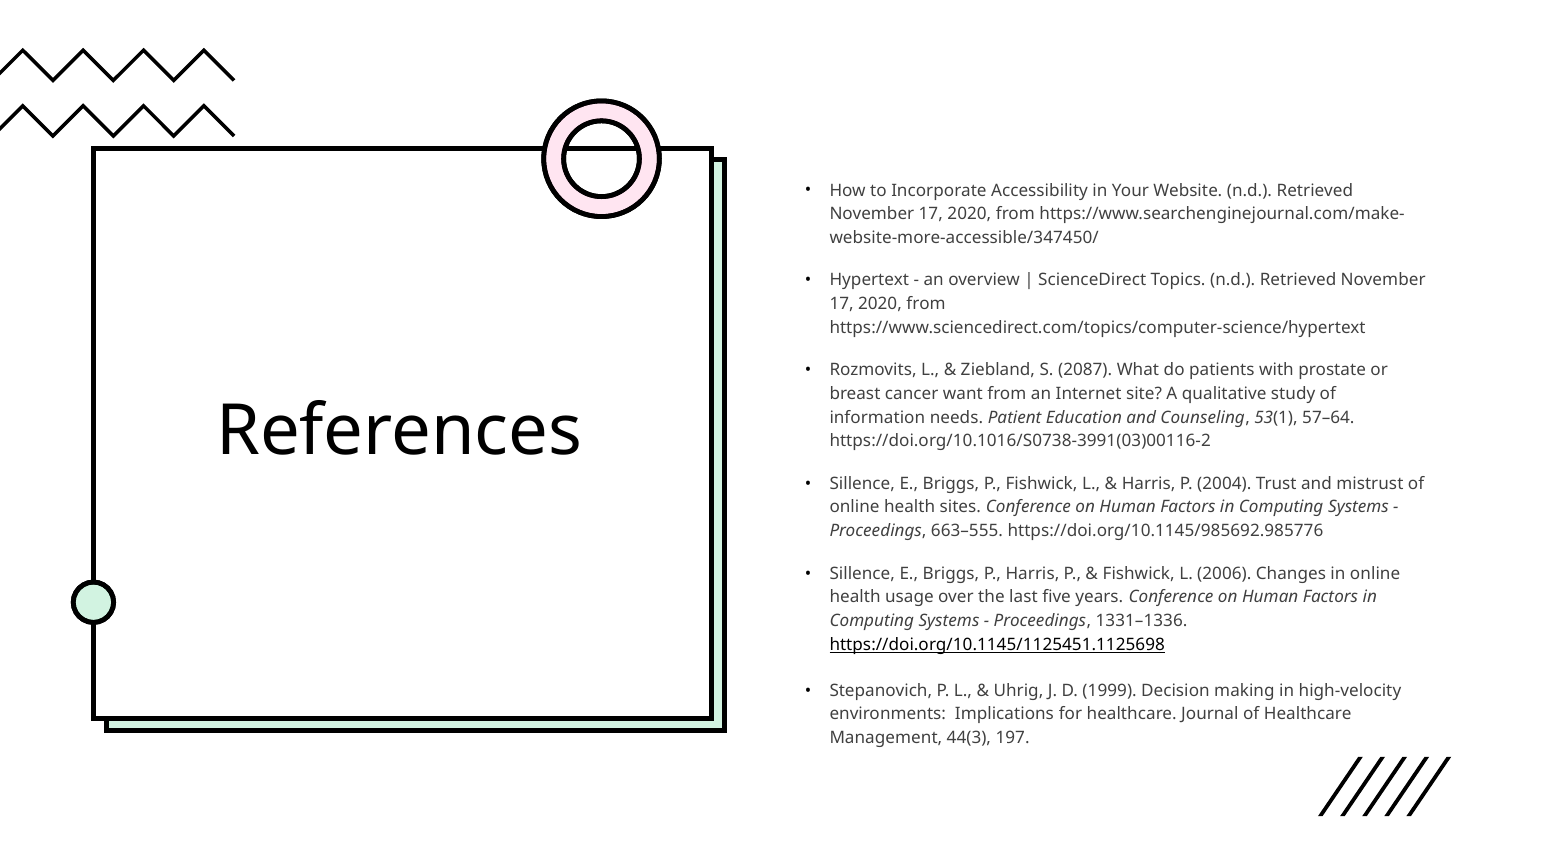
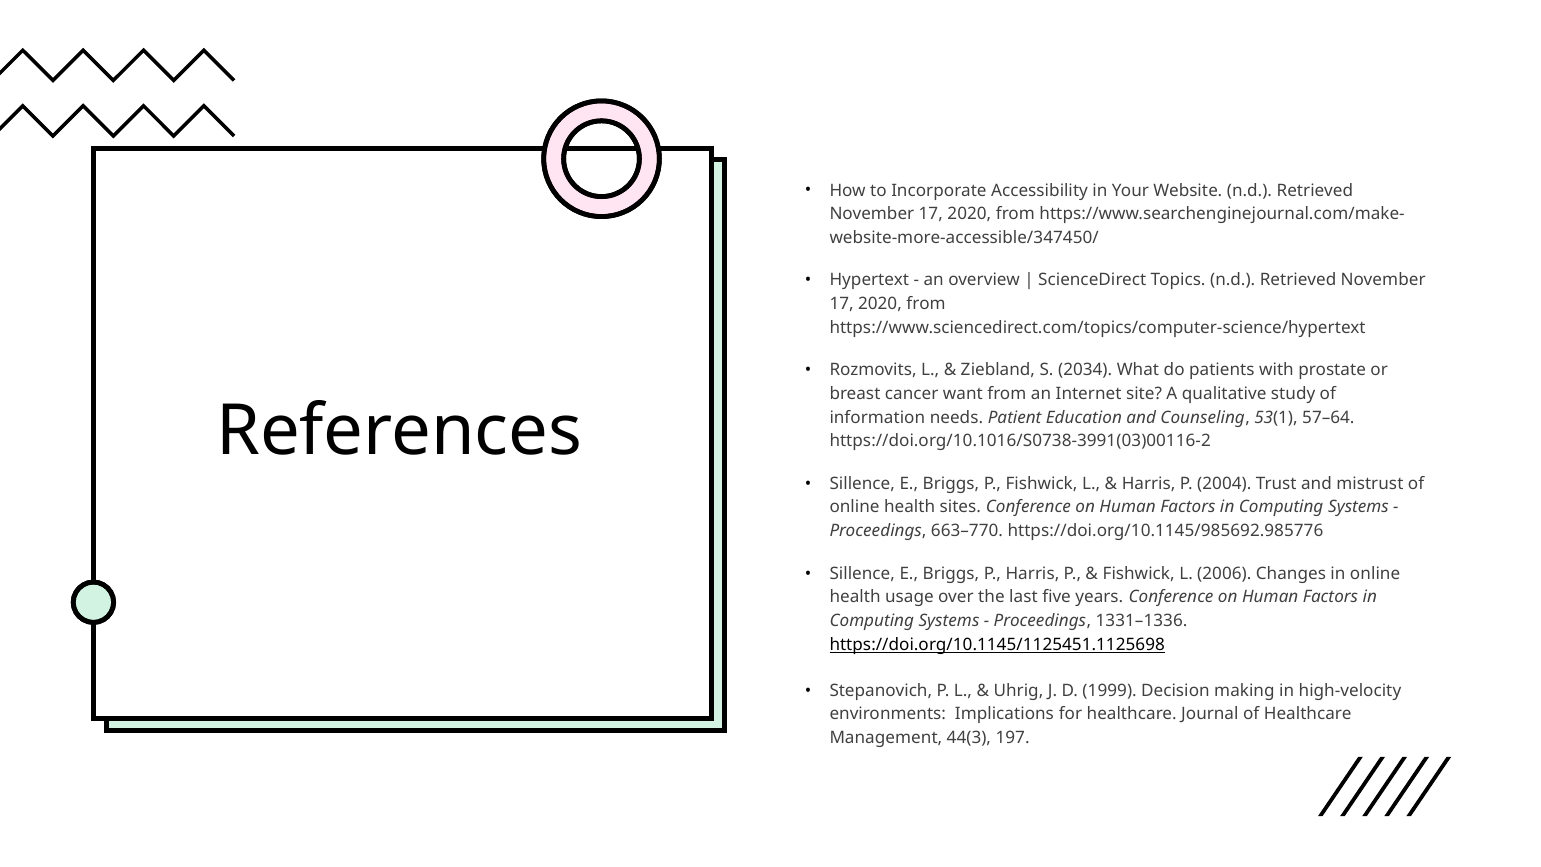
2087: 2087 -> 2034
663–555: 663–555 -> 663–770
